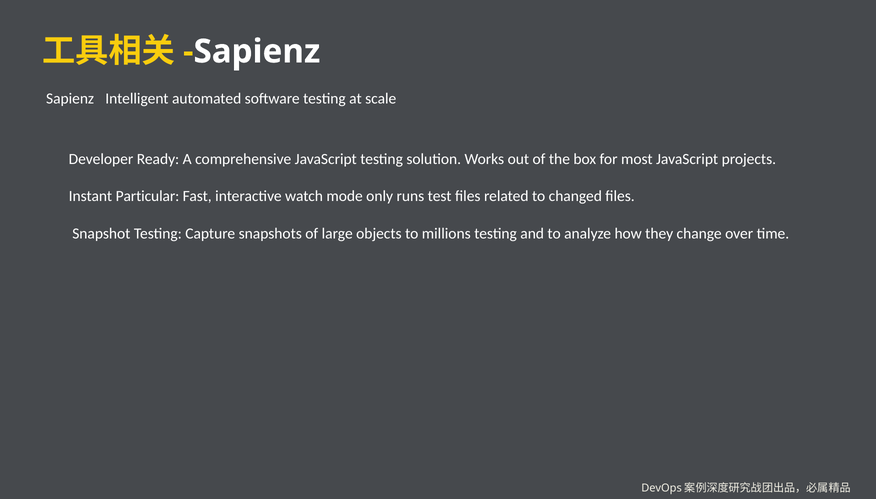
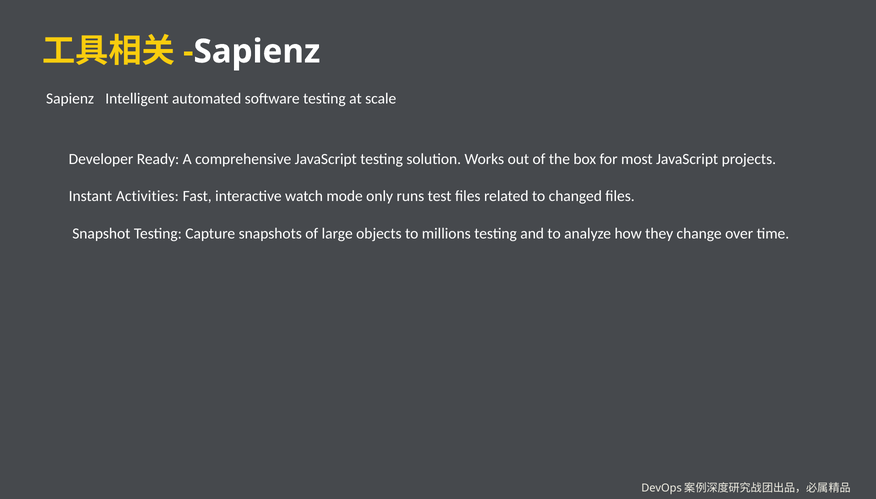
Particular: Particular -> Activities
